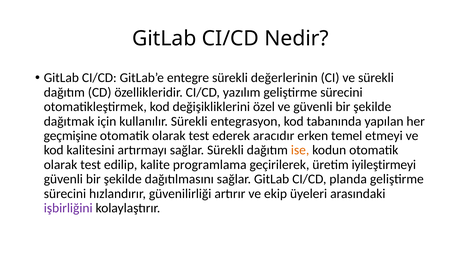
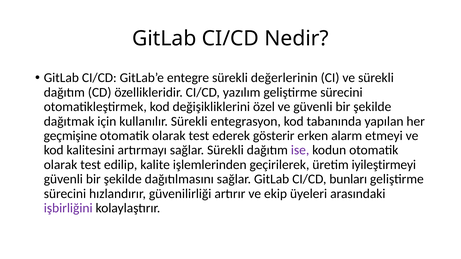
aracıdır: aracıdır -> gösterir
temel: temel -> alarm
ise colour: orange -> purple
programlama: programlama -> işlemlerinden
planda: planda -> bunları
